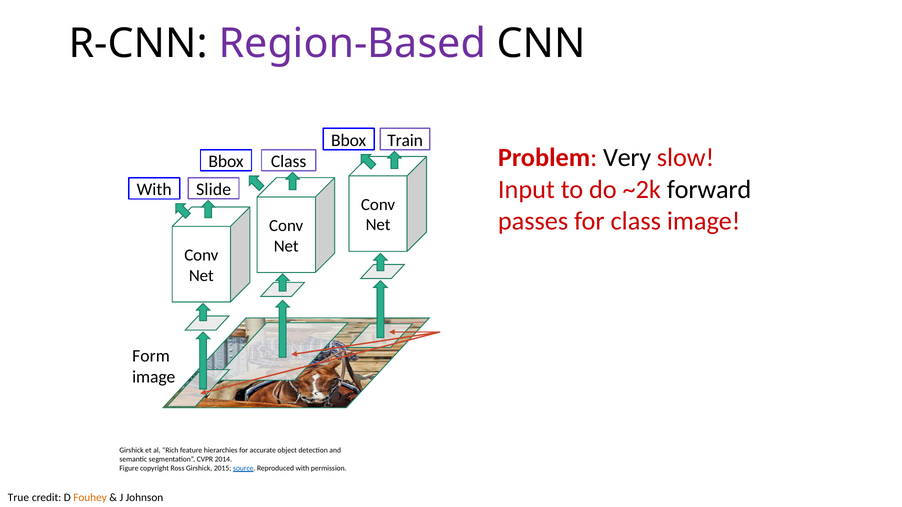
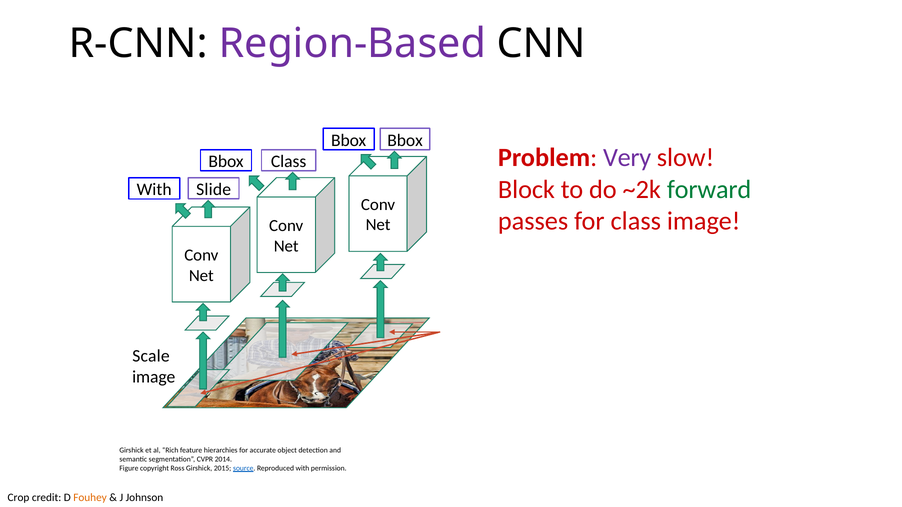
Train at (405, 140): Train -> Bbox
Very colour: black -> purple
Input: Input -> Block
forward colour: black -> green
Form: Form -> Scale
True: True -> Crop
